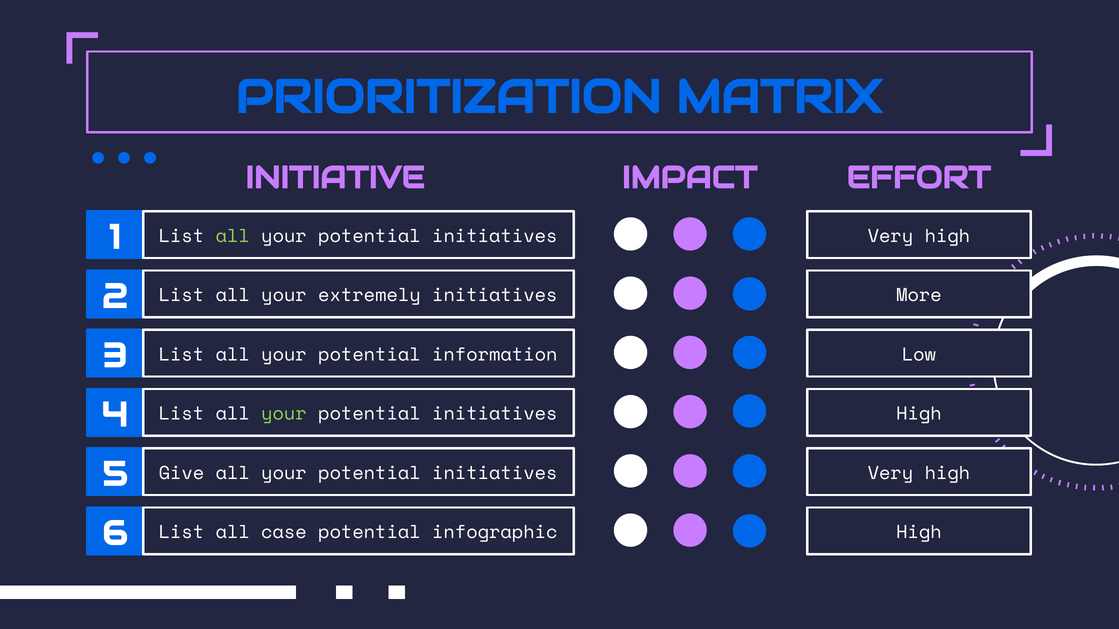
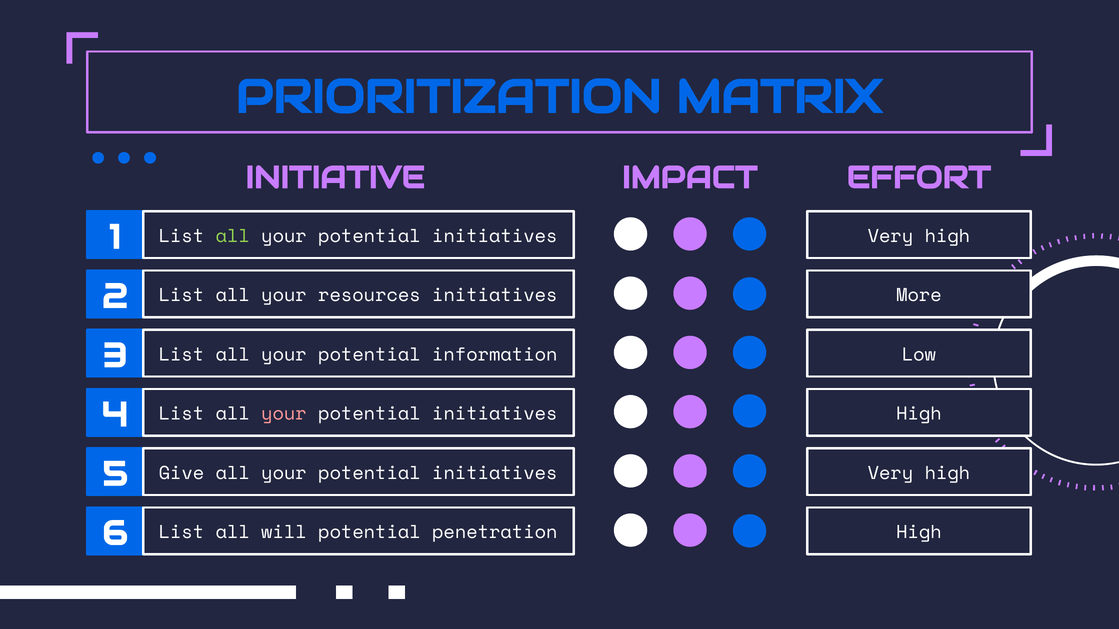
extremely: extremely -> resources
your at (284, 414) colour: light green -> pink
case: case -> will
infographic: infographic -> penetration
